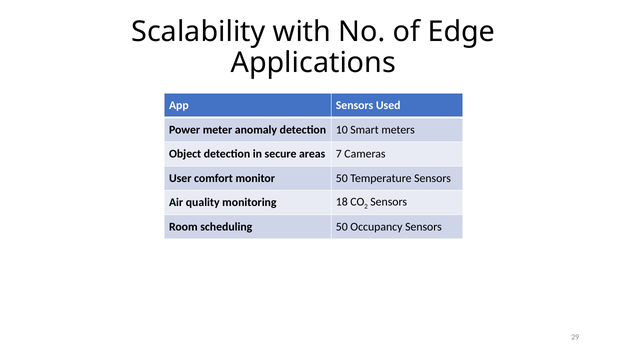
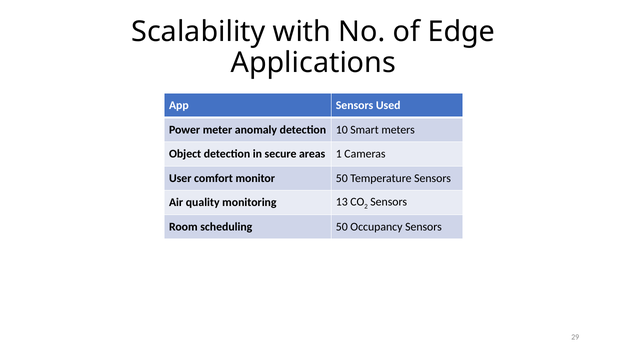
7: 7 -> 1
18: 18 -> 13
